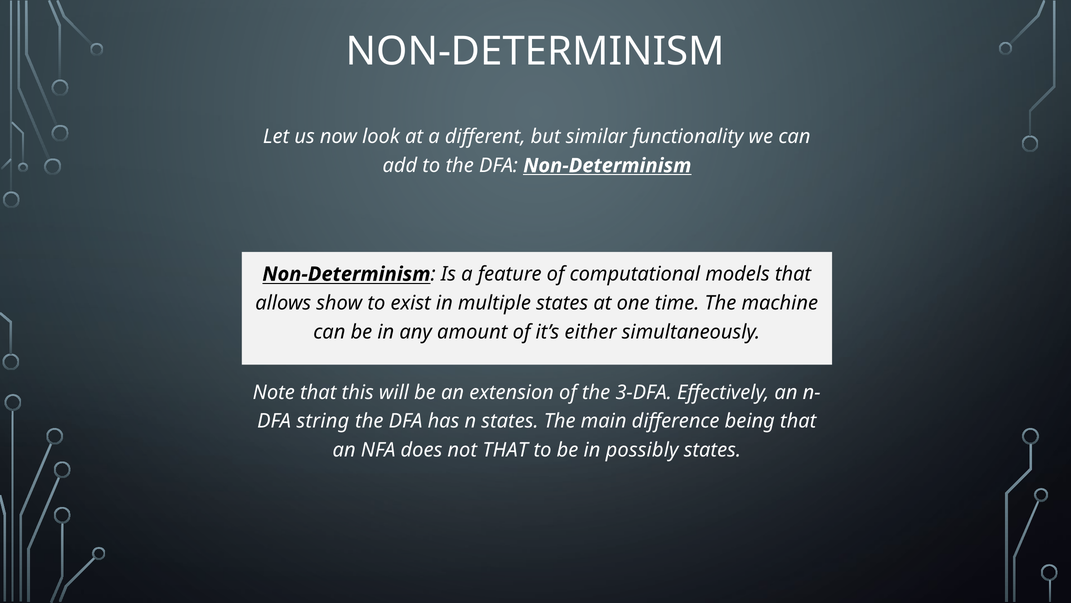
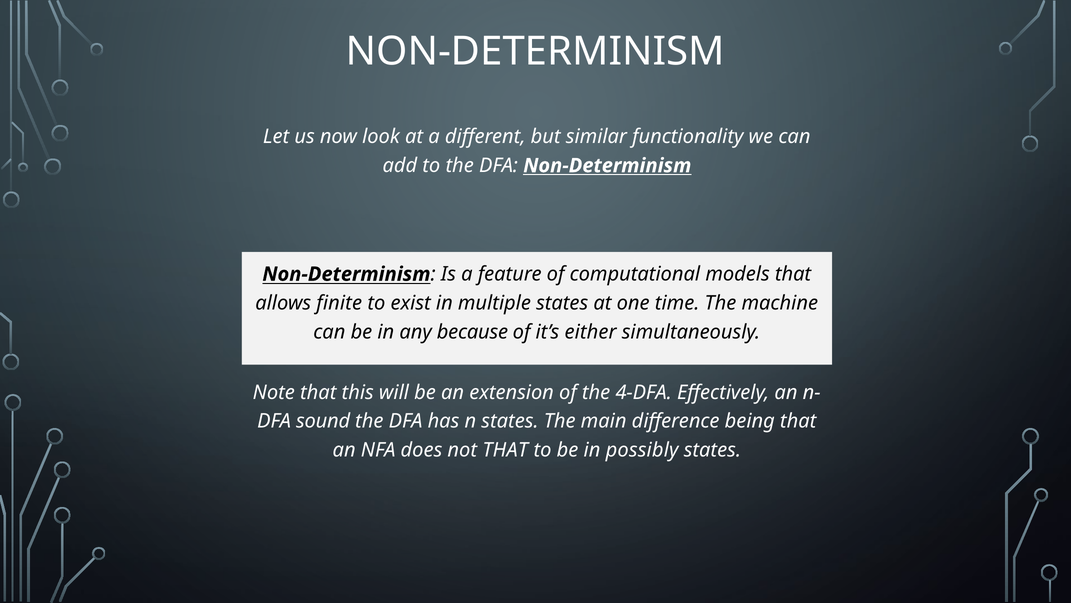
show: show -> finite
amount: amount -> because
3-DFA: 3-DFA -> 4-DFA
string: string -> sound
